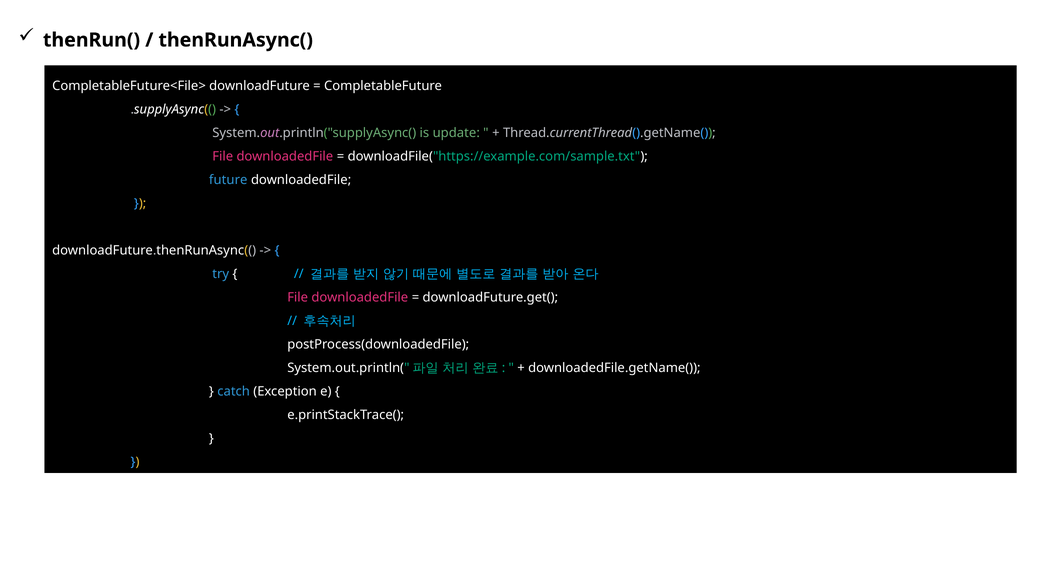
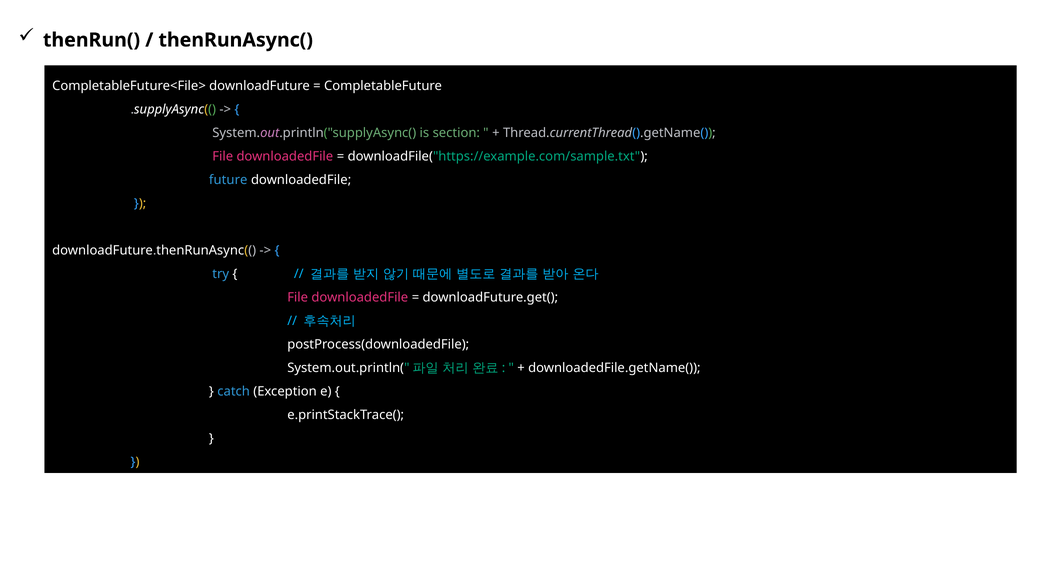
update: update -> section
